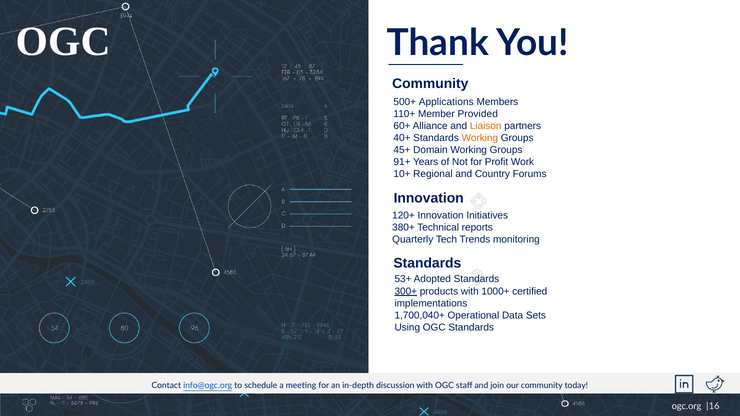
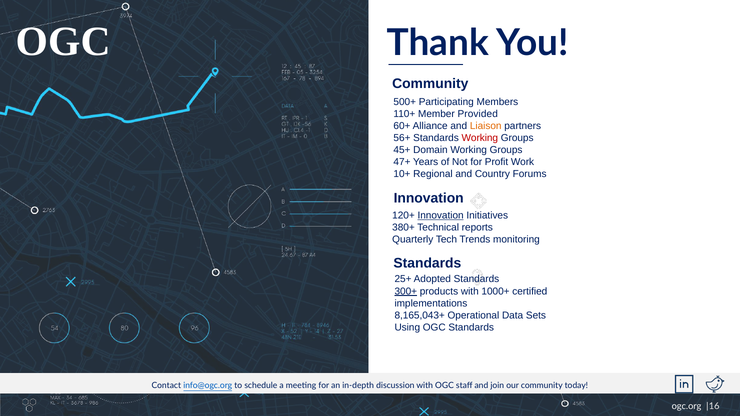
Applications: Applications -> Participating
40+: 40+ -> 56+
Working at (480, 138) colour: orange -> red
91+: 91+ -> 47+
Innovation at (441, 216) underline: none -> present
53+: 53+ -> 25+
1,700,040+: 1,700,040+ -> 8,165,043+
